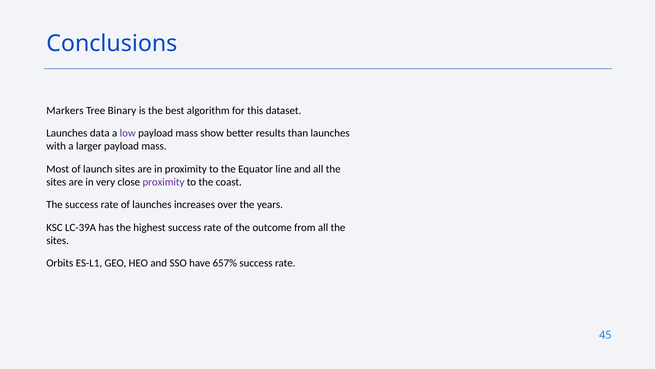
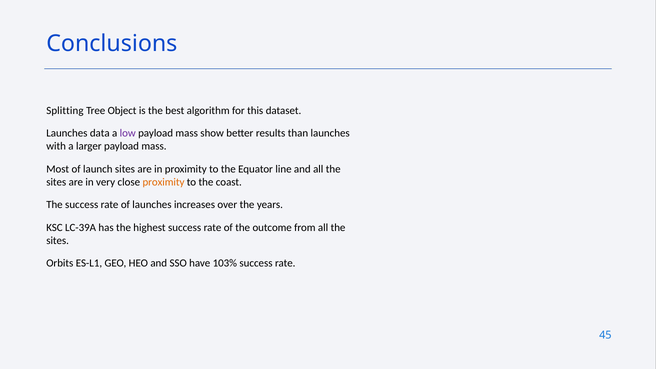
Markers: Markers -> Splitting
Binary: Binary -> Object
proximity at (164, 182) colour: purple -> orange
657%: 657% -> 103%
